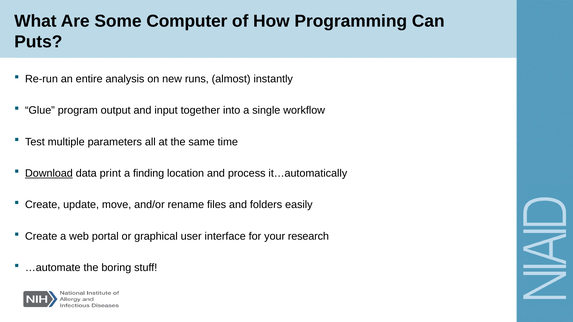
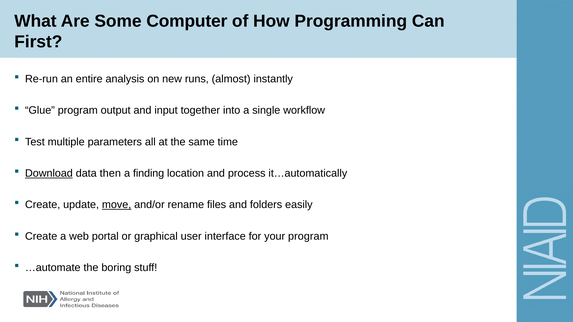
Puts: Puts -> First
print: print -> then
move underline: none -> present
your research: research -> program
